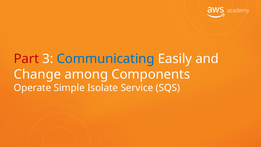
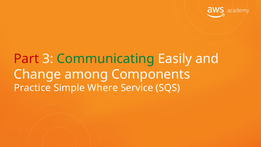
Communicating colour: blue -> green
Operate: Operate -> Practice
Isolate: Isolate -> Where
